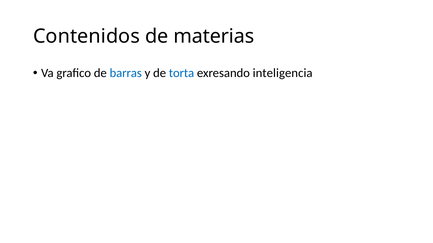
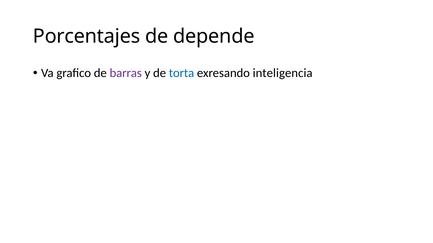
Contenidos: Contenidos -> Porcentajes
materias: materias -> depende
barras colour: blue -> purple
